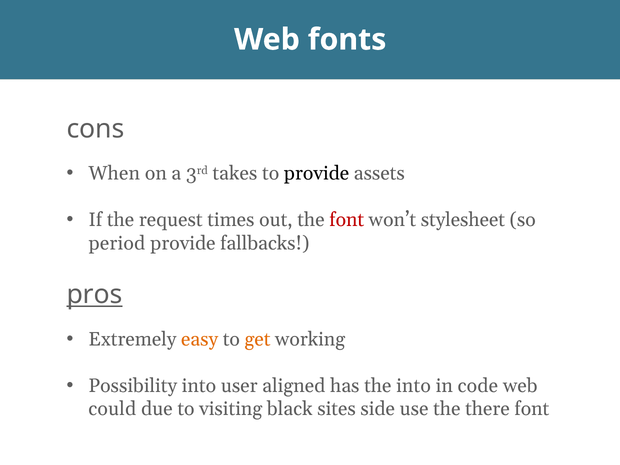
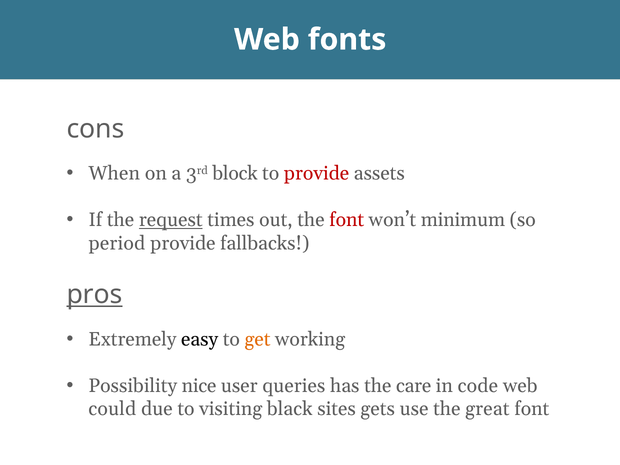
takes: takes -> block
provide at (317, 174) colour: black -> red
request underline: none -> present
stylesheet: stylesheet -> minimum
easy colour: orange -> black
Possibility into: into -> nice
aligned: aligned -> queries
the into: into -> care
side: side -> gets
there: there -> great
